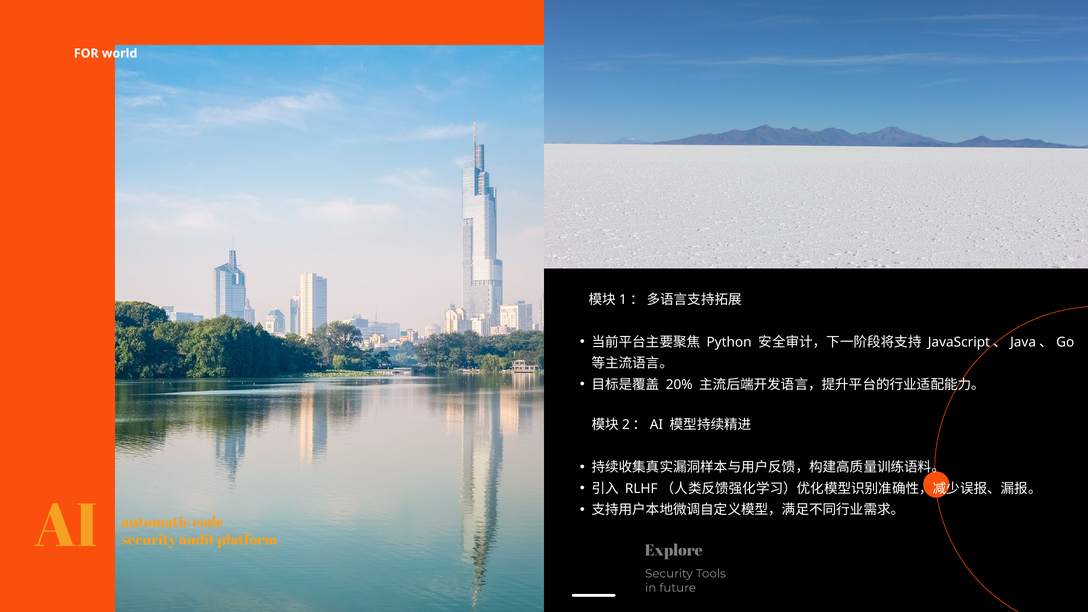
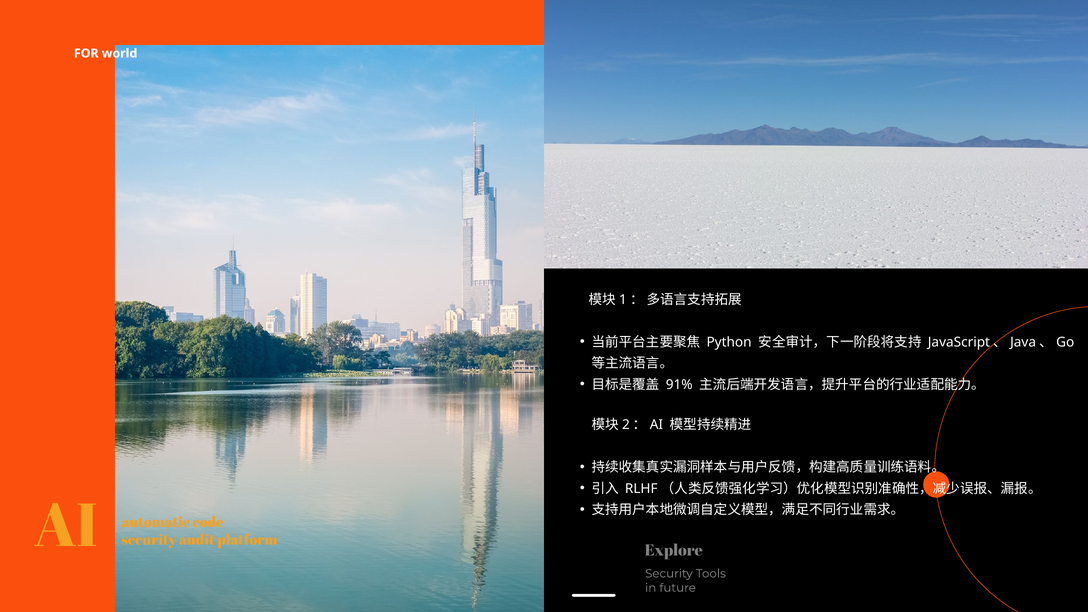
20%: 20% -> 91%
